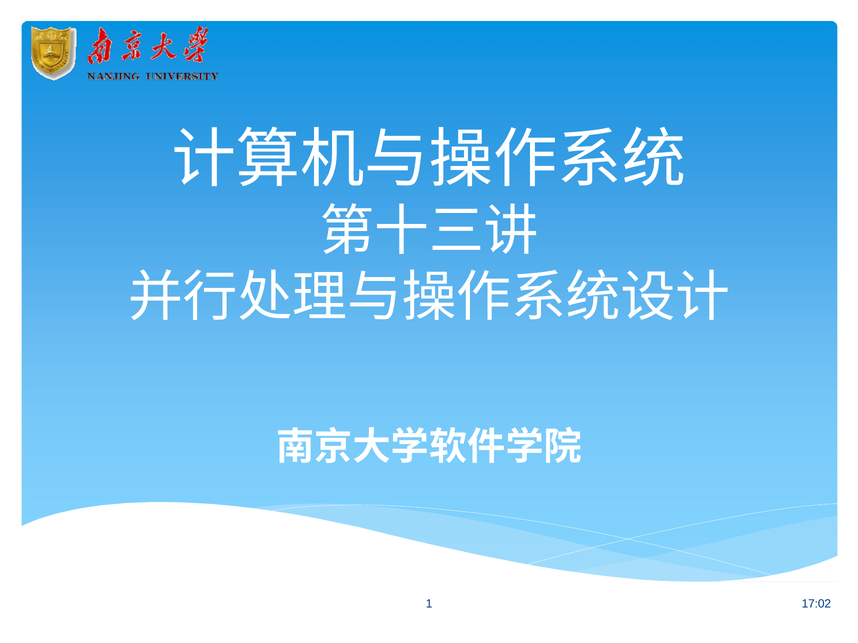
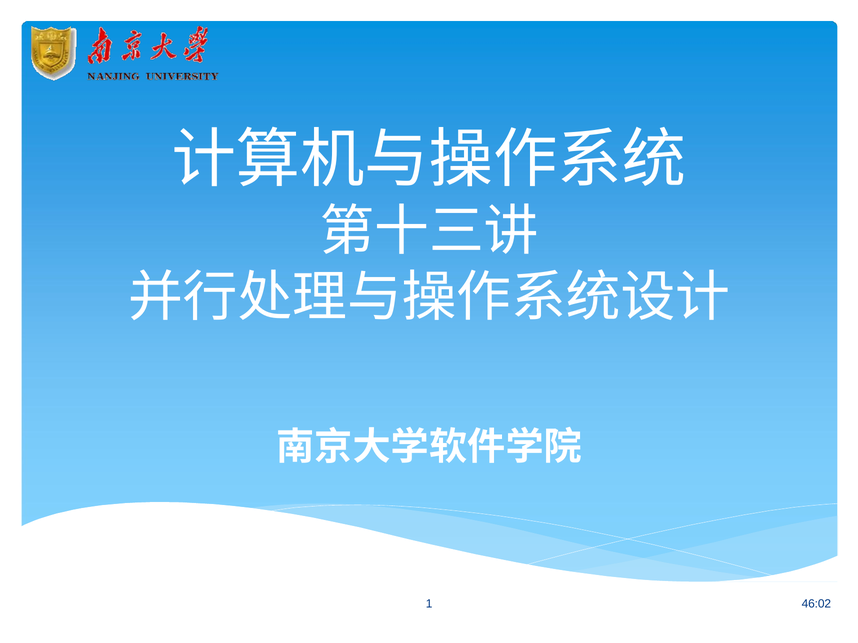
17:02: 17:02 -> 46:02
